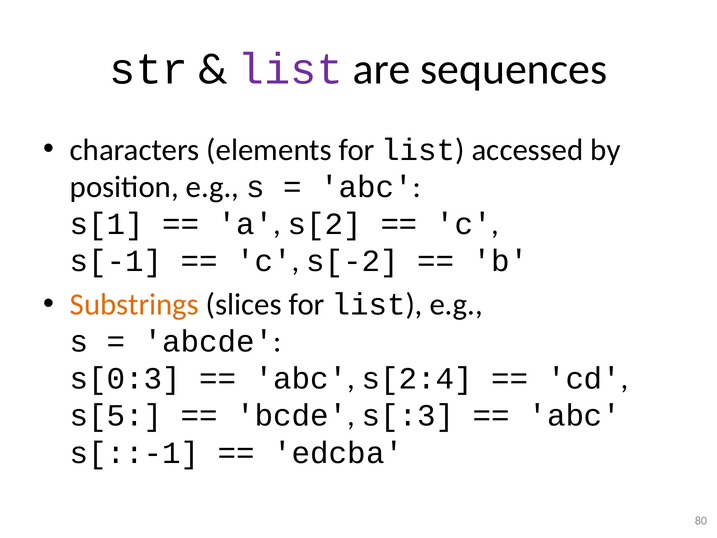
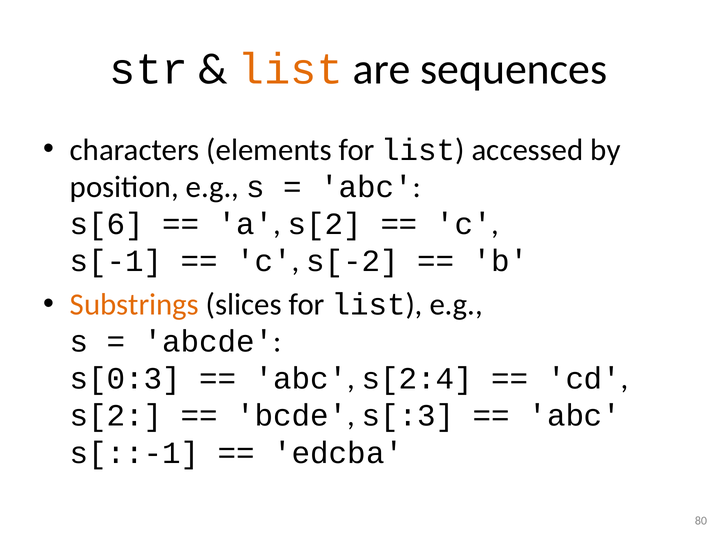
list at (290, 69) colour: purple -> orange
s[1: s[1 -> s[6
s[5 at (116, 416): s[5 -> s[2
